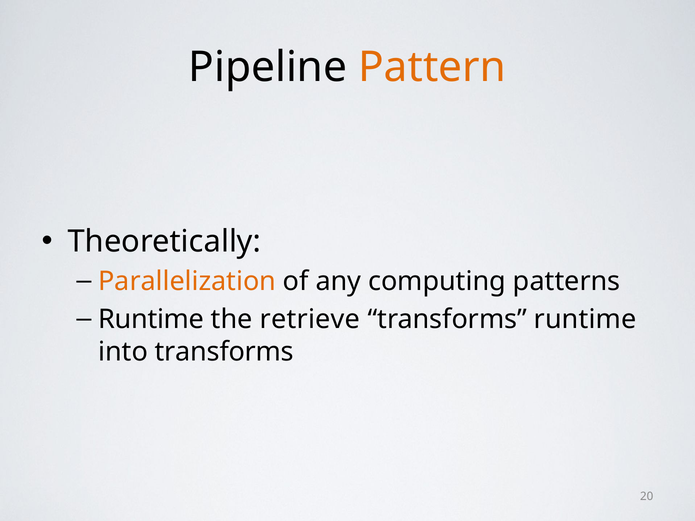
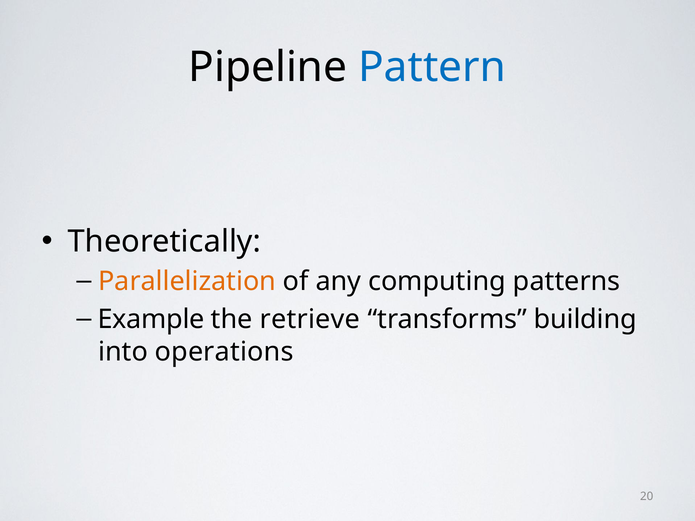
Pattern colour: orange -> blue
Runtime at (151, 319): Runtime -> Example
transforms runtime: runtime -> building
into transforms: transforms -> operations
